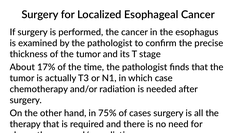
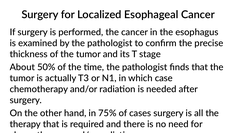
17%: 17% -> 50%
